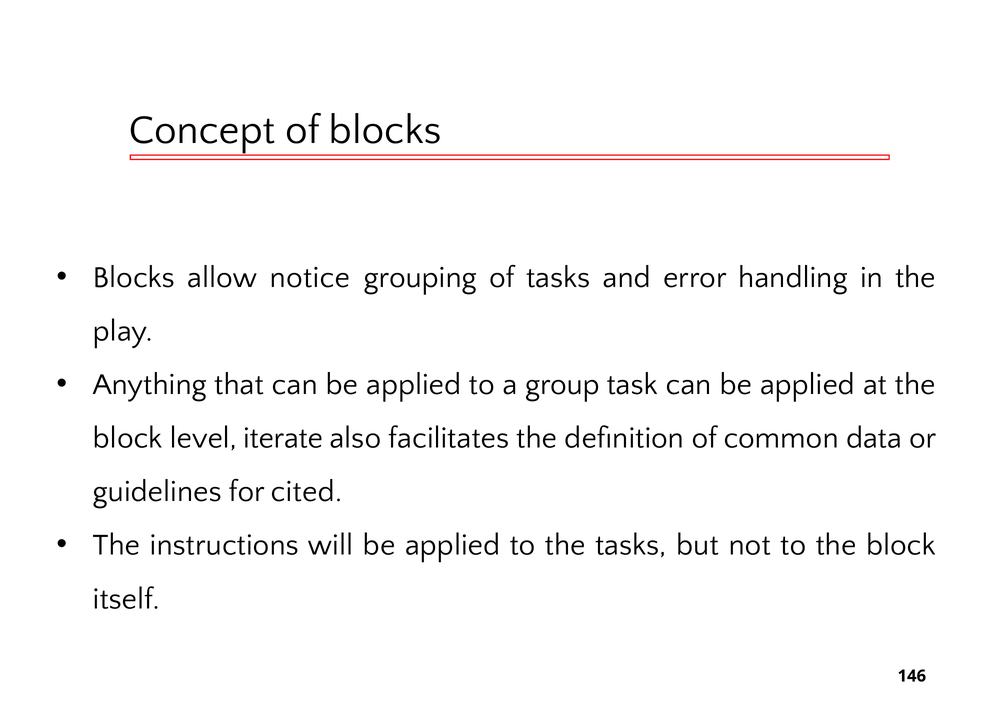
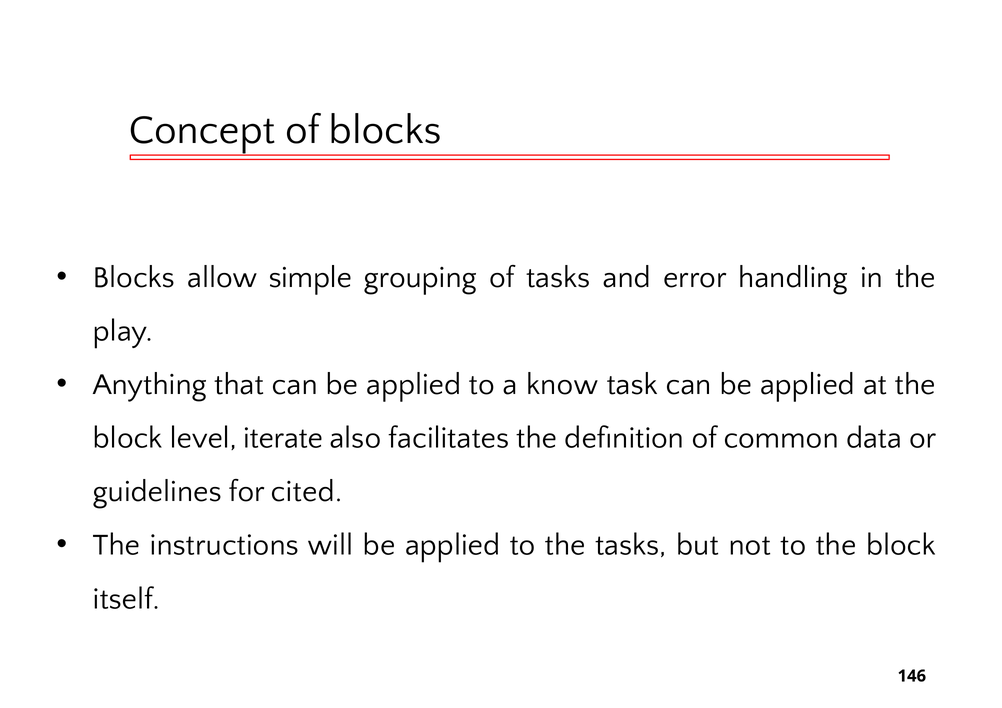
notice: notice -> simple
group: group -> know
